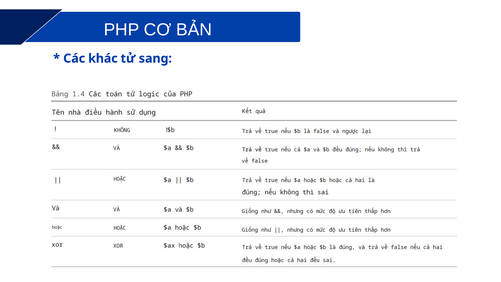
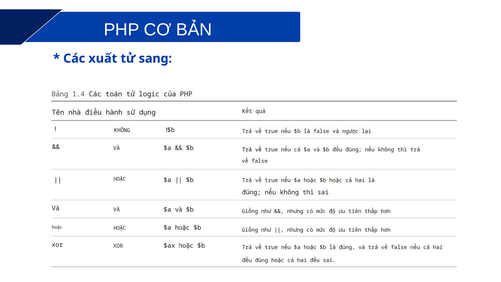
khác: khác -> xuất
